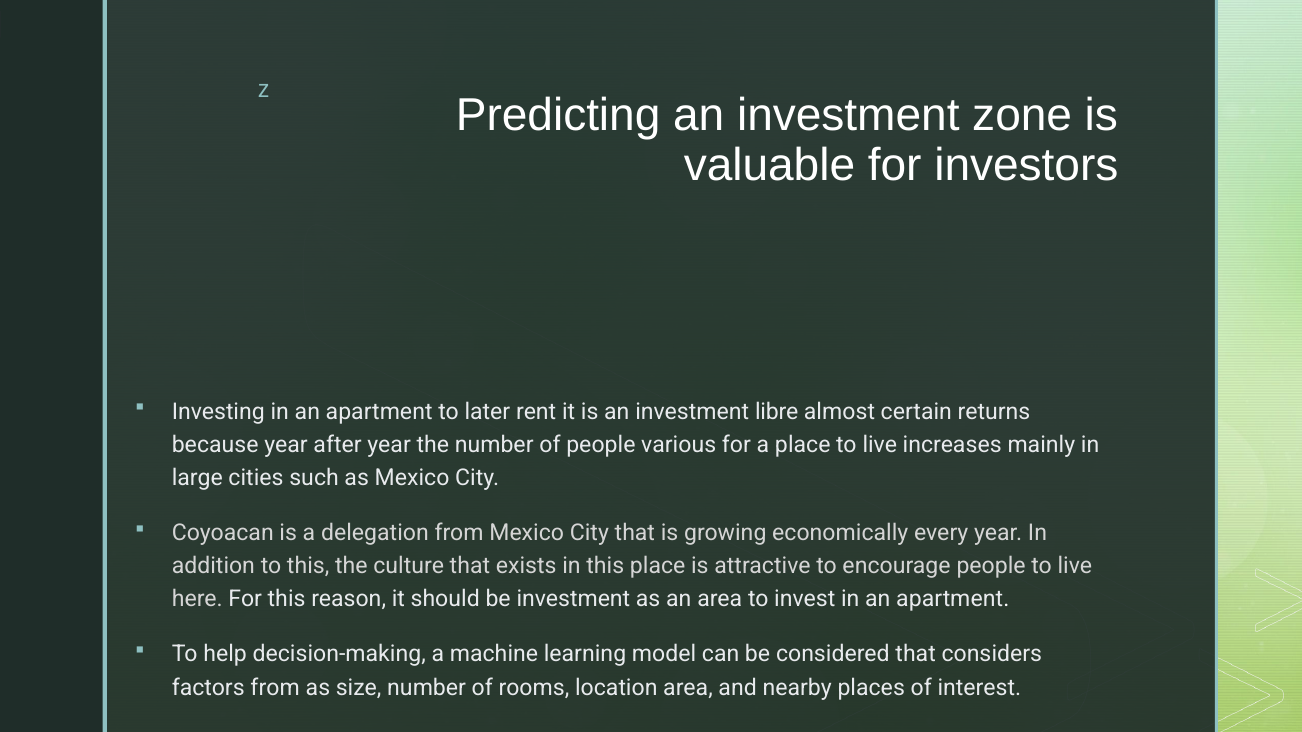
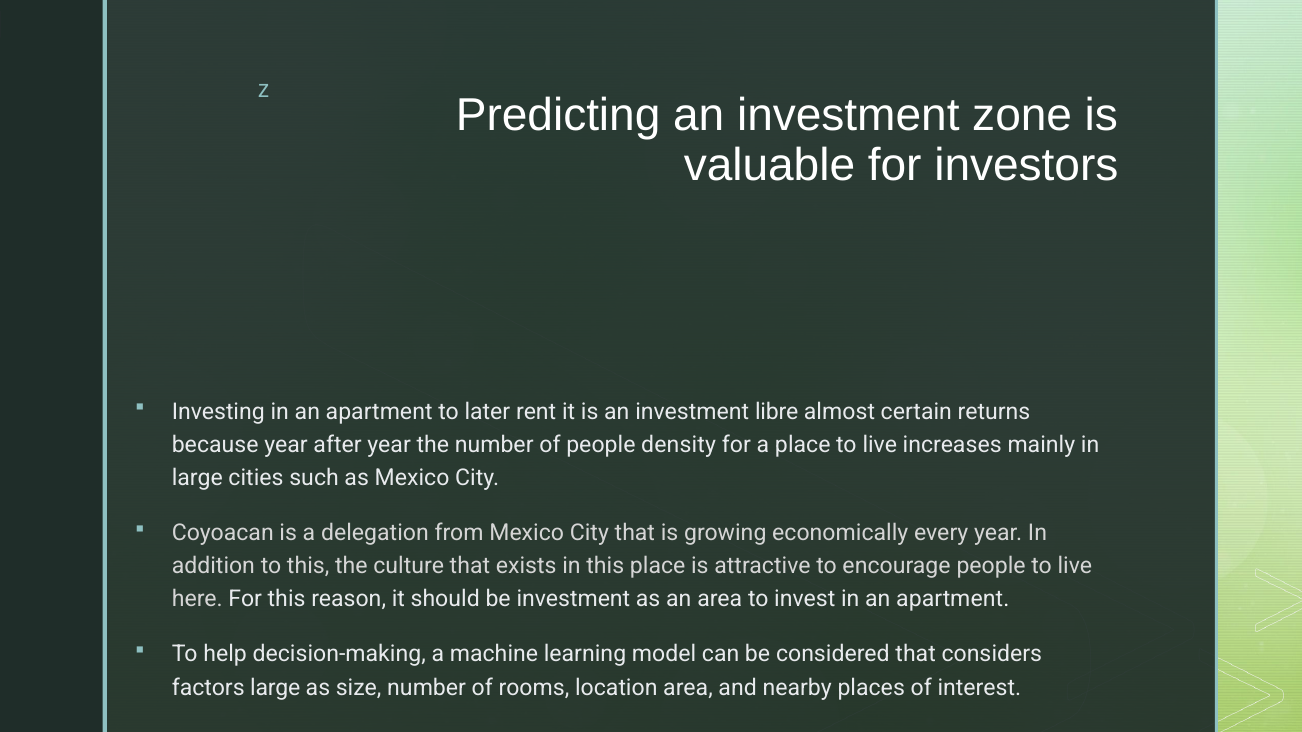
various: various -> density
factors from: from -> large
